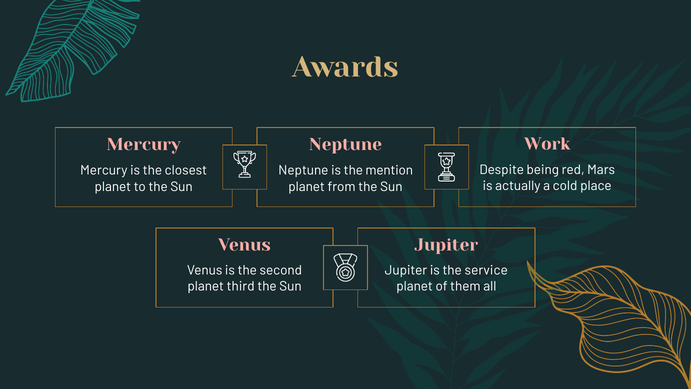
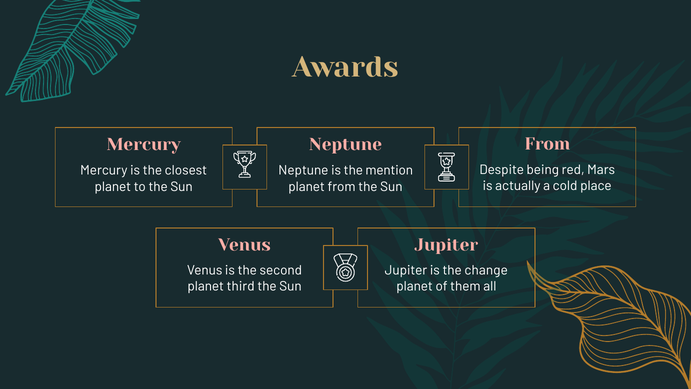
Work at (547, 144): Work -> From
service: service -> change
